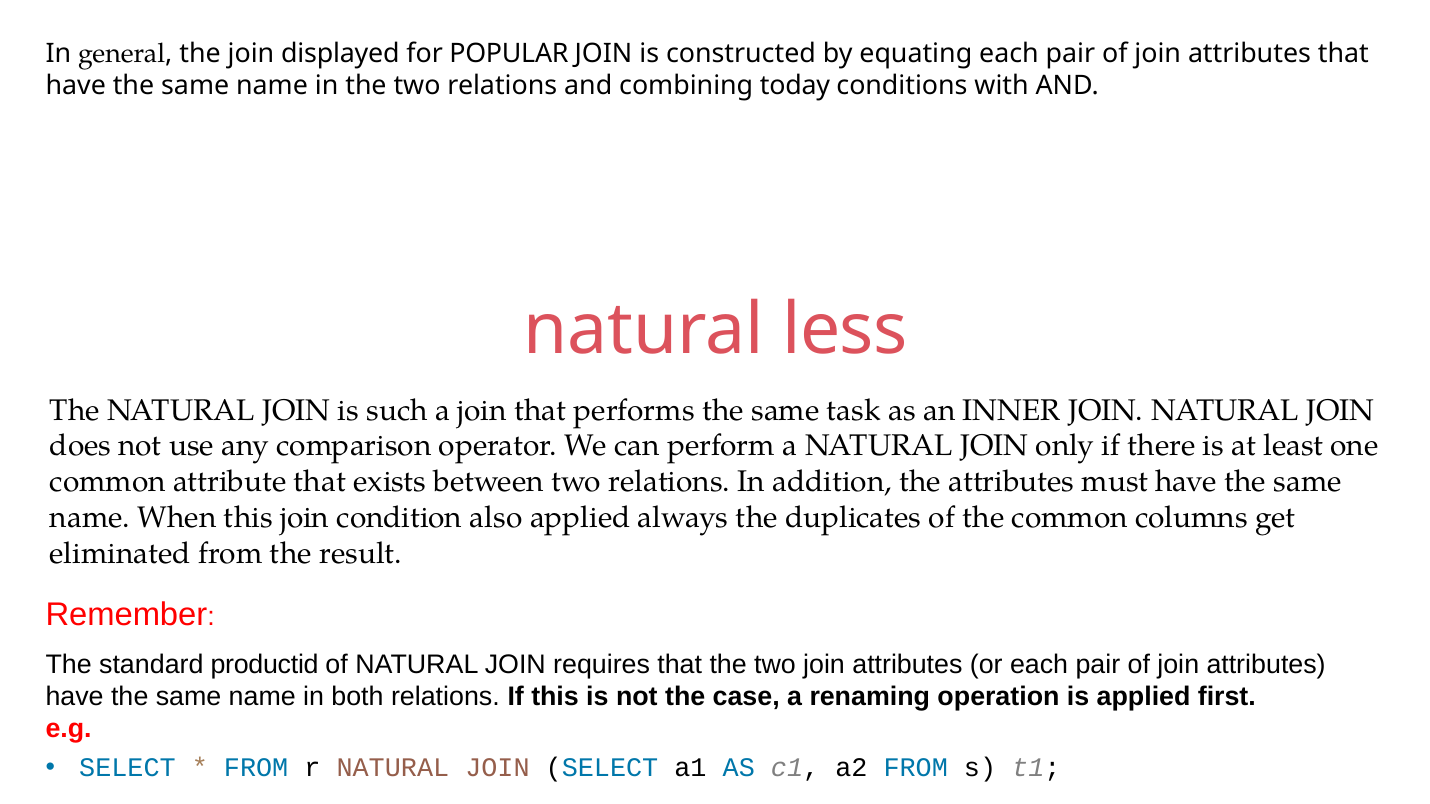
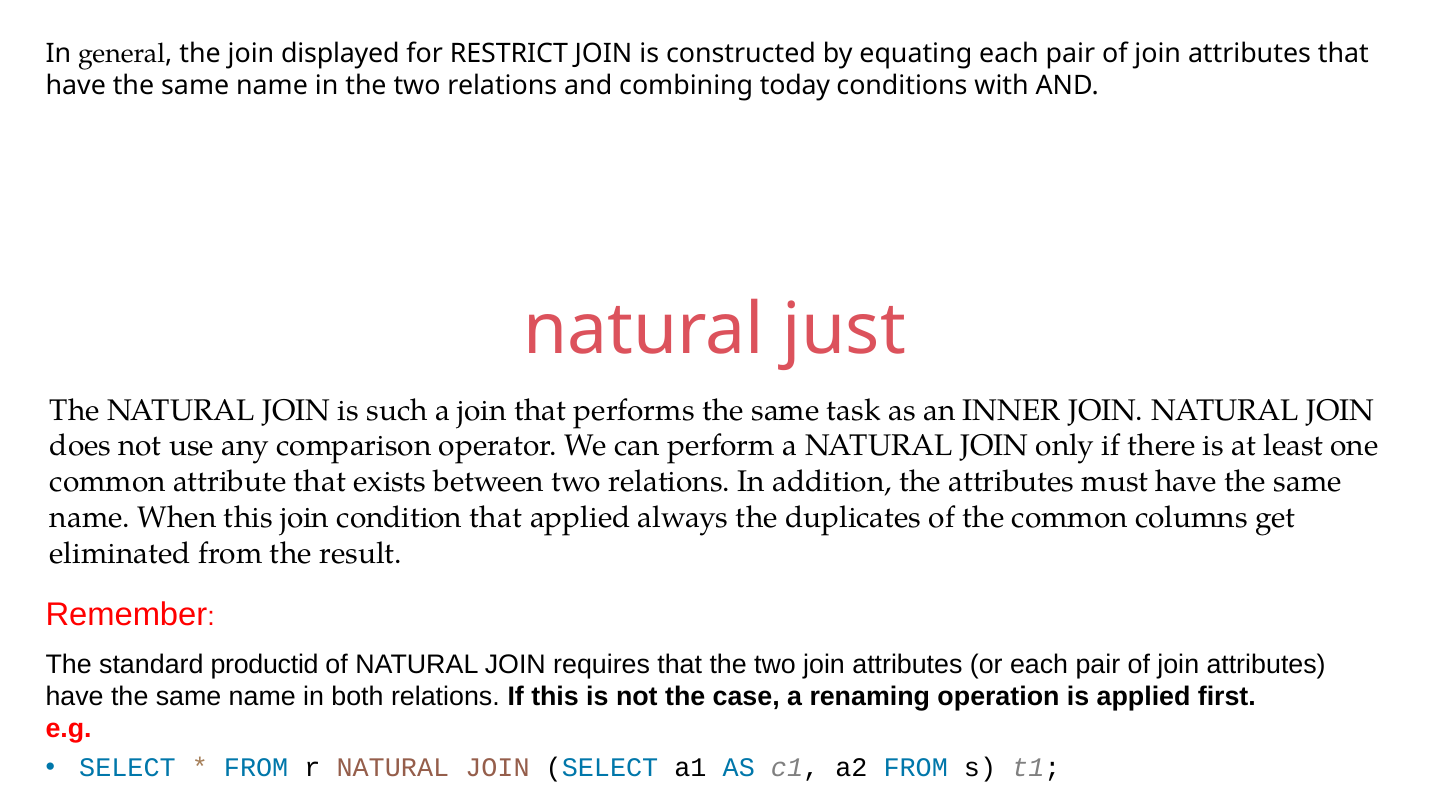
POPULAR: POPULAR -> RESTRICT
less: less -> just
condition also: also -> that
